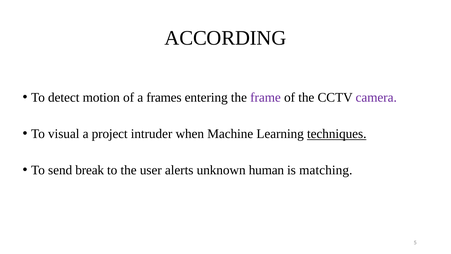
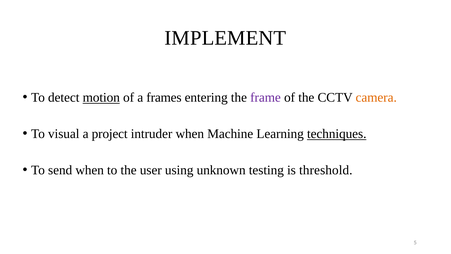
ACCORDING: ACCORDING -> IMPLEMENT
motion underline: none -> present
camera colour: purple -> orange
send break: break -> when
alerts: alerts -> using
human: human -> testing
matching: matching -> threshold
